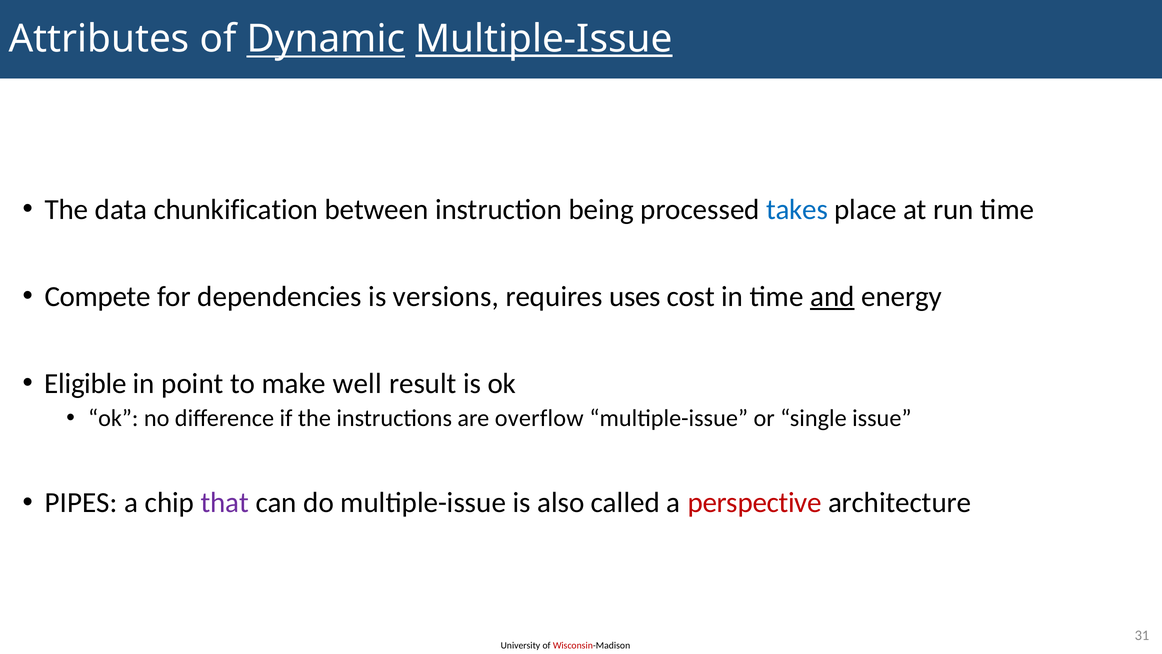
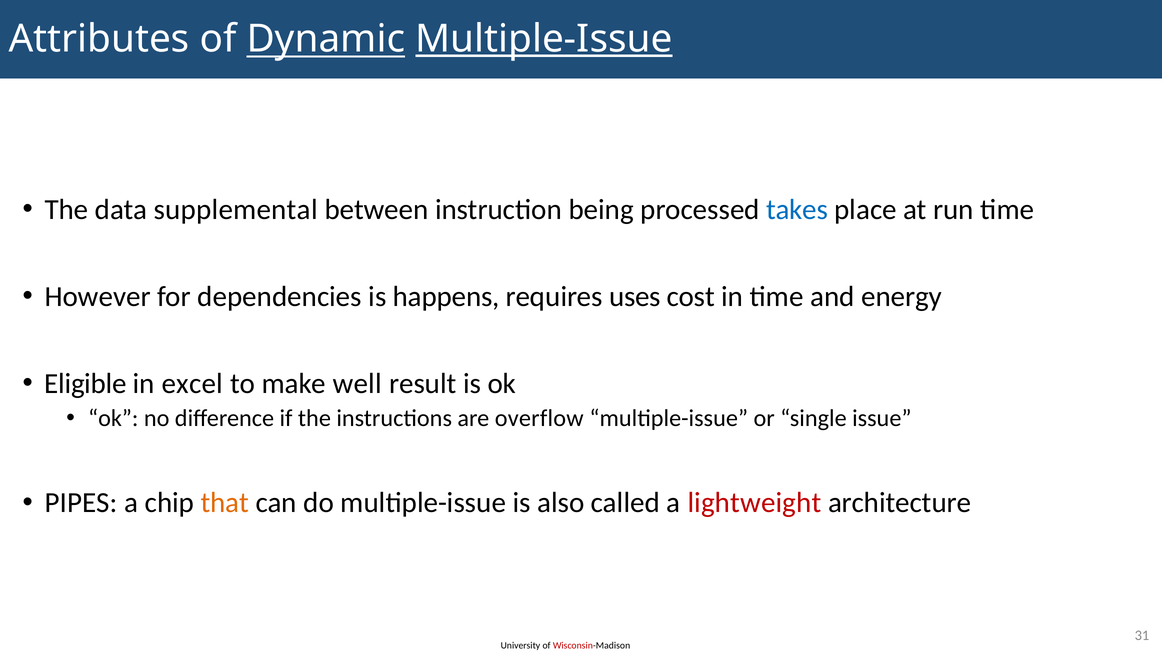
chunkification: chunkification -> supplemental
Compete: Compete -> However
versions: versions -> happens
and underline: present -> none
point: point -> excel
that colour: purple -> orange
perspective: perspective -> lightweight
